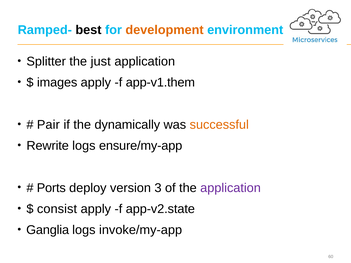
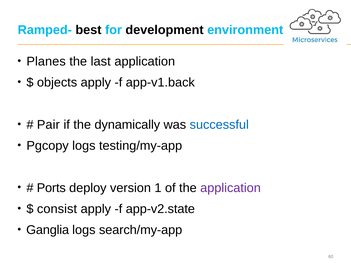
development colour: orange -> black
Splitter: Splitter -> Planes
just: just -> last
images: images -> objects
app-v1.them: app-v1.them -> app-v1.back
successful colour: orange -> blue
Rewrite: Rewrite -> Pgcopy
ensure/my-app: ensure/my-app -> testing/my-app
3: 3 -> 1
invoke/my-app: invoke/my-app -> search/my-app
